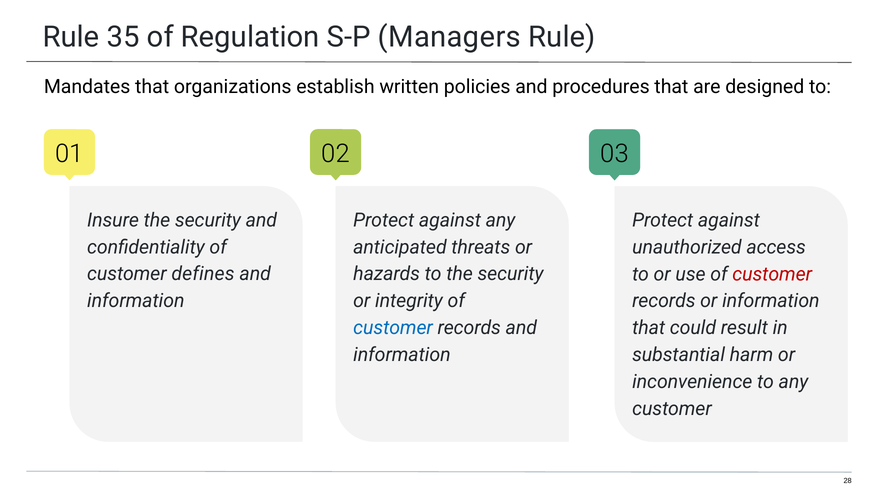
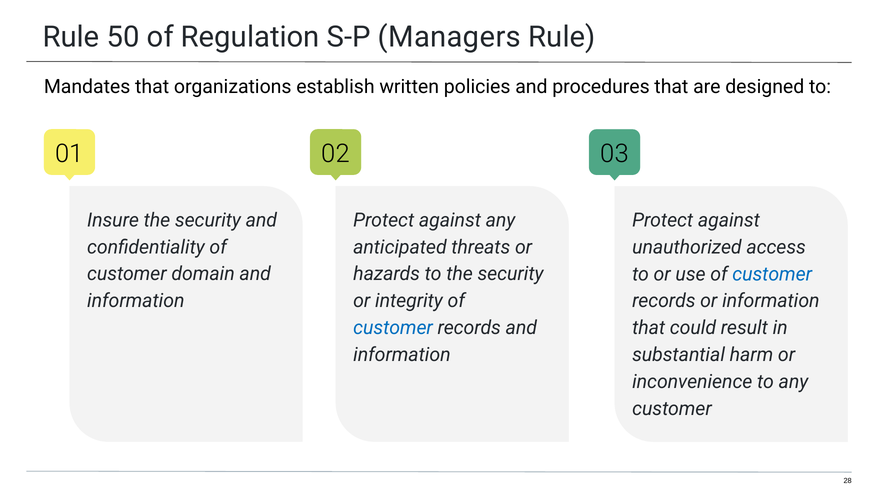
35: 35 -> 50
defines: defines -> domain
customer at (772, 274) colour: red -> blue
